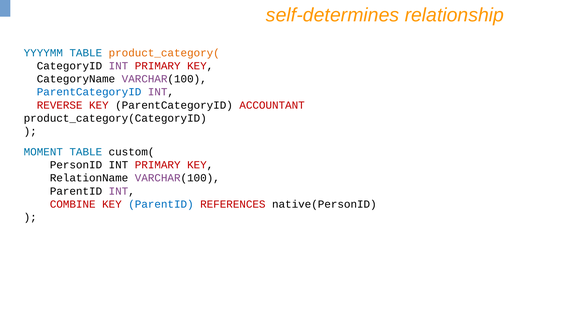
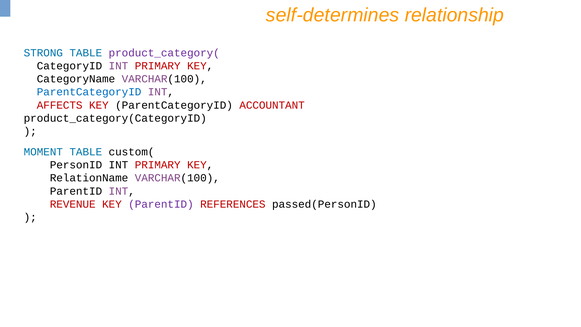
YYYYMM: YYYYMM -> STRONG
product_category( colour: orange -> purple
REVERSE: REVERSE -> AFFECTS
COMBINE: COMBINE -> REVENUE
ParentID at (161, 204) colour: blue -> purple
native(PersonID: native(PersonID -> passed(PersonID
